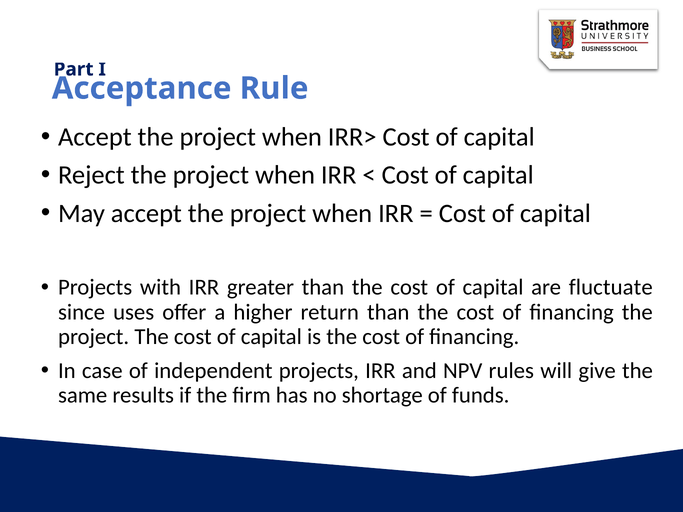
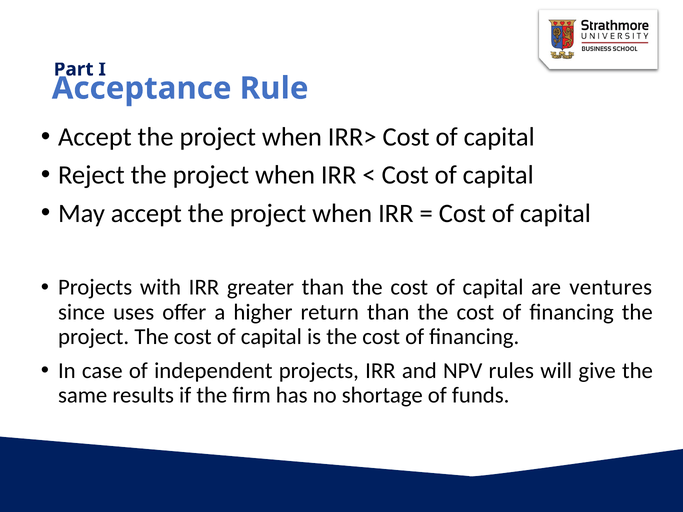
fluctuate: fluctuate -> ventures
